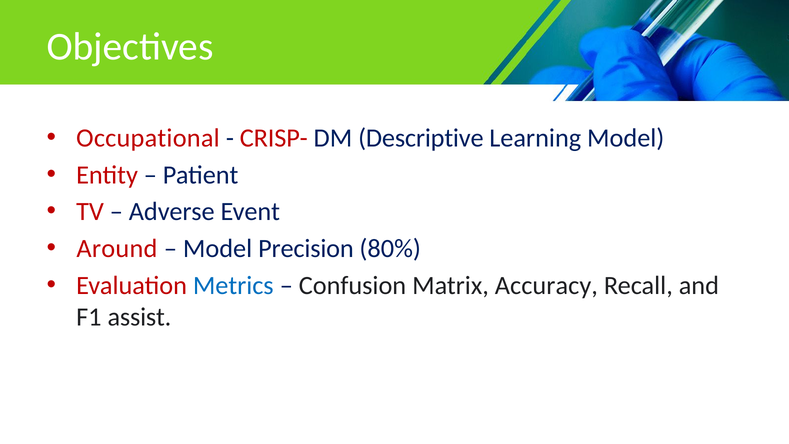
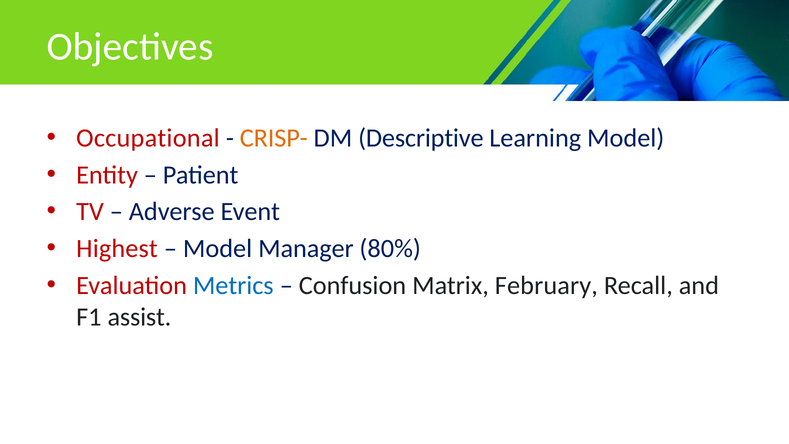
CRISP- colour: red -> orange
Around: Around -> Highest
Precision: Precision -> Manager
Accuracy: Accuracy -> February
